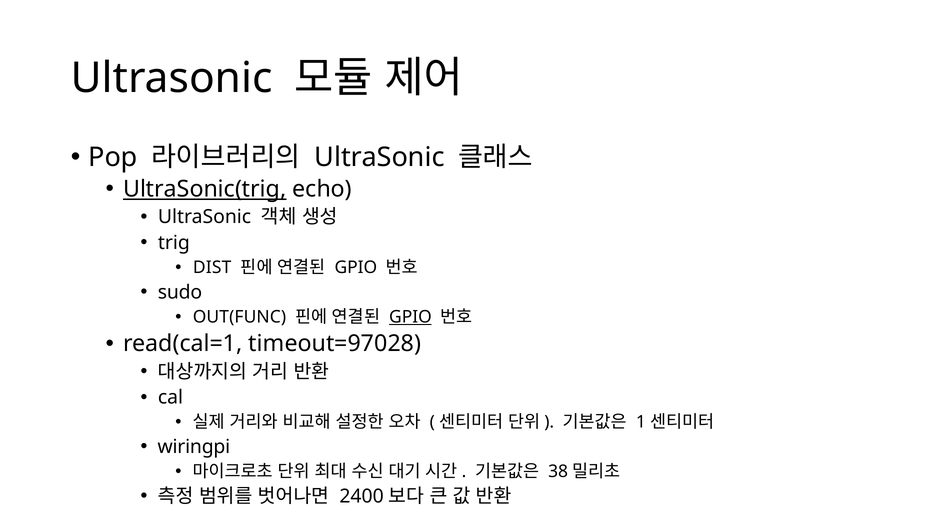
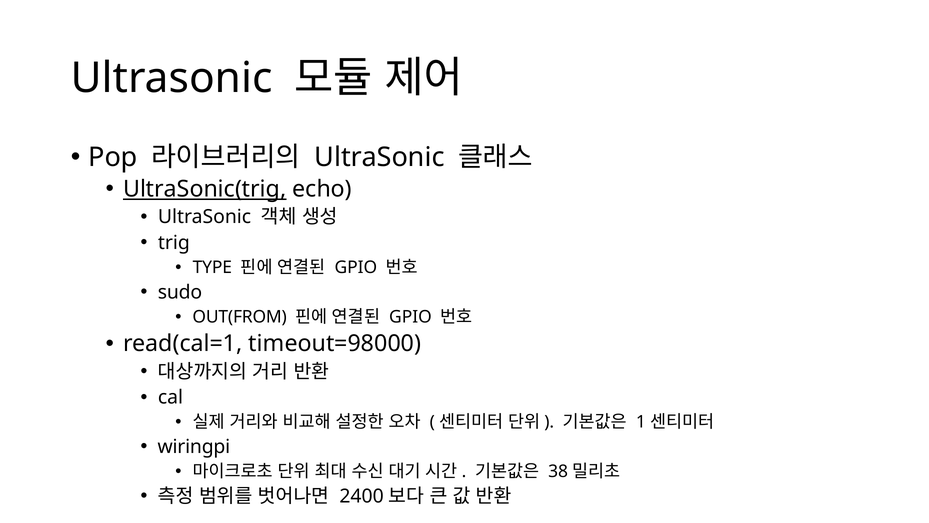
DIST: DIST -> TYPE
OUT(FUNC: OUT(FUNC -> OUT(FROM
GPIO at (410, 317) underline: present -> none
timeout=97028: timeout=97028 -> timeout=98000
